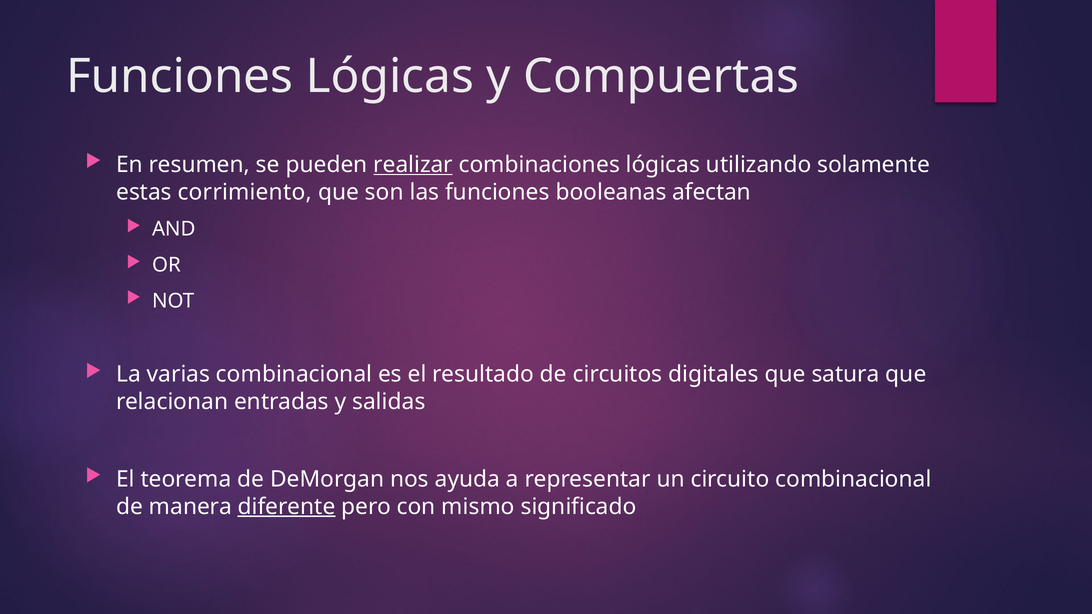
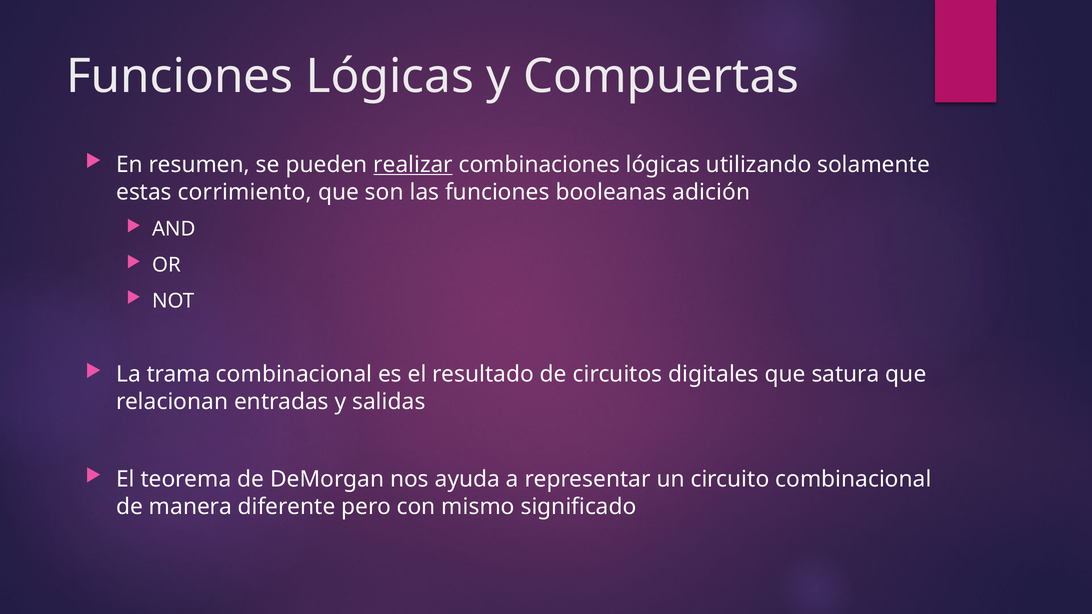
afectan: afectan -> adición
varias: varias -> trama
diferente underline: present -> none
